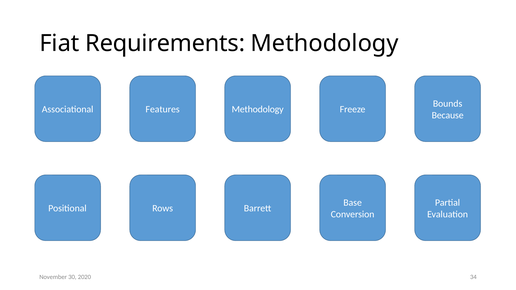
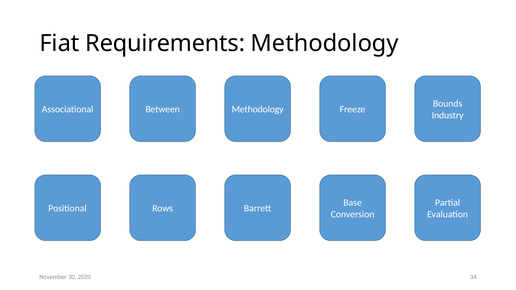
Features: Features -> Between
Because: Because -> Industry
